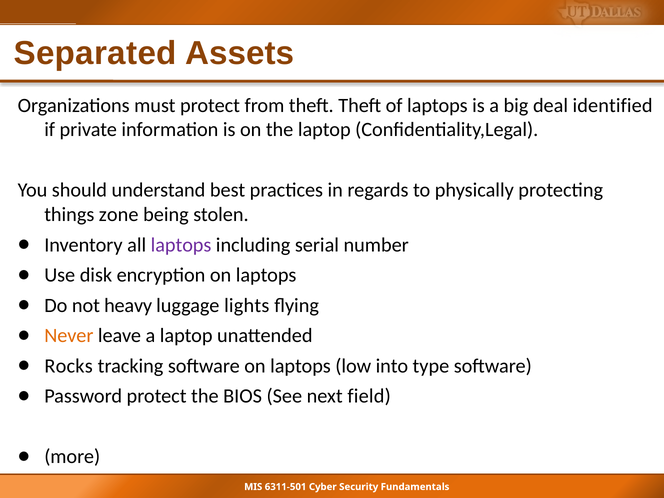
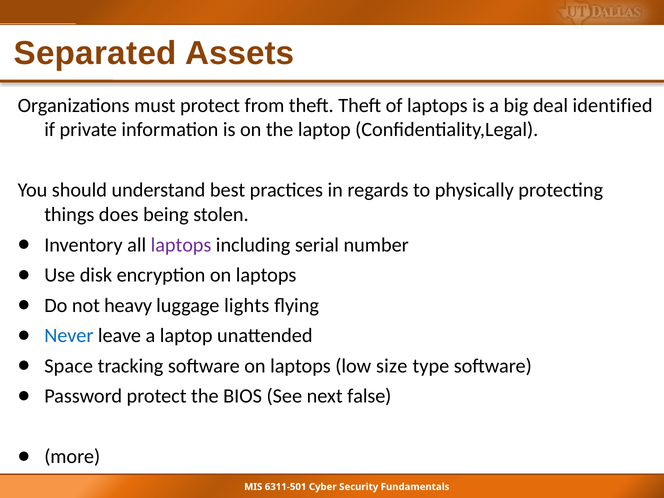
zone: zone -> does
Never colour: orange -> blue
Rocks: Rocks -> Space
into: into -> size
field: field -> false
